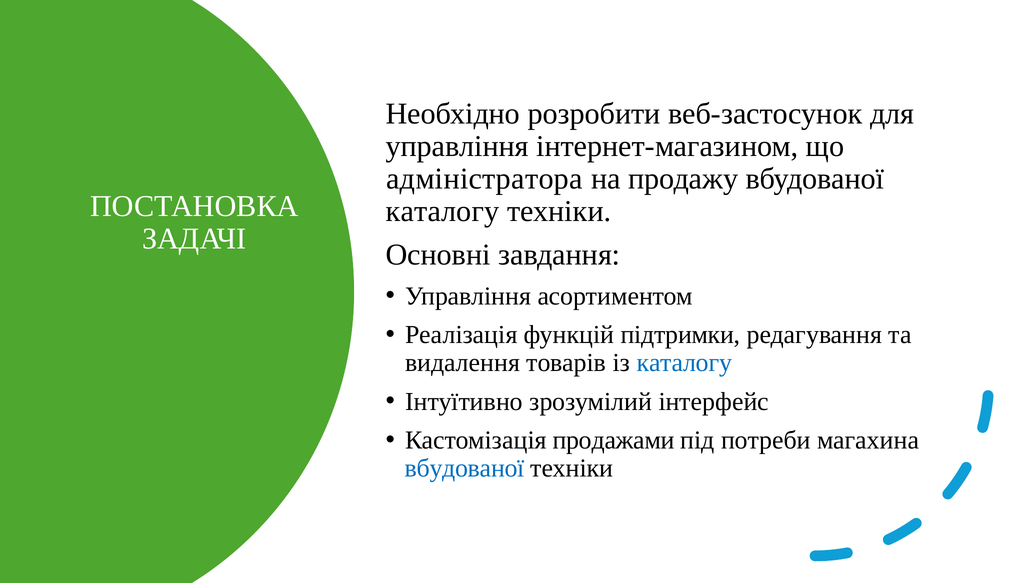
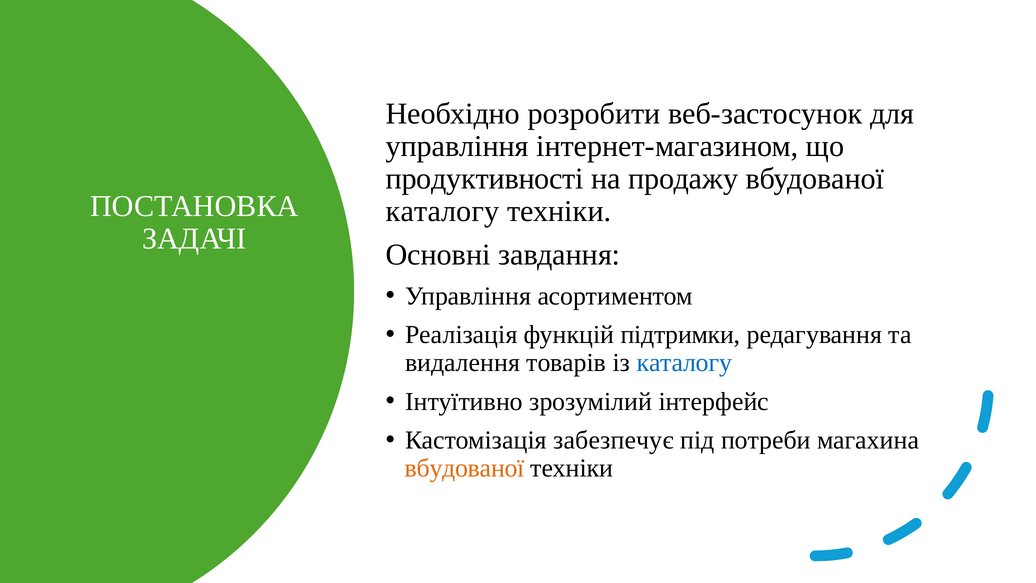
адміністратора: адміністратора -> продуктивності
продажами: продажами -> забезпечує
вбудованої at (465, 468) colour: blue -> orange
